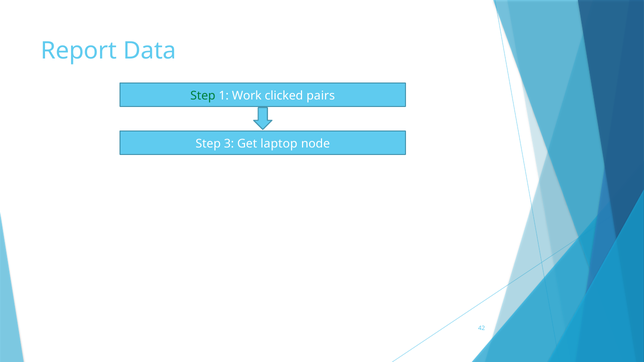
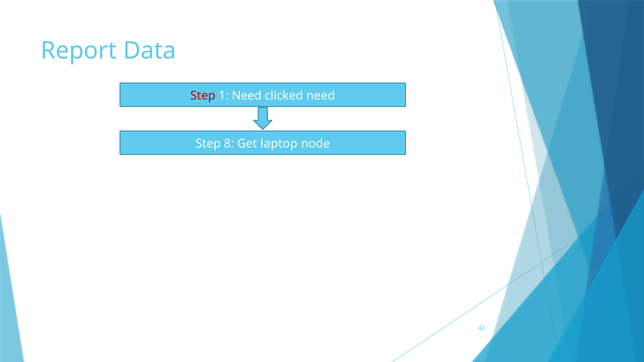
Step at (203, 96) colour: green -> red
1 Work: Work -> Need
clicked pairs: pairs -> need
3: 3 -> 8
